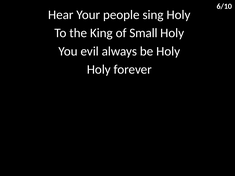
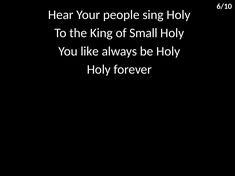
evil: evil -> like
